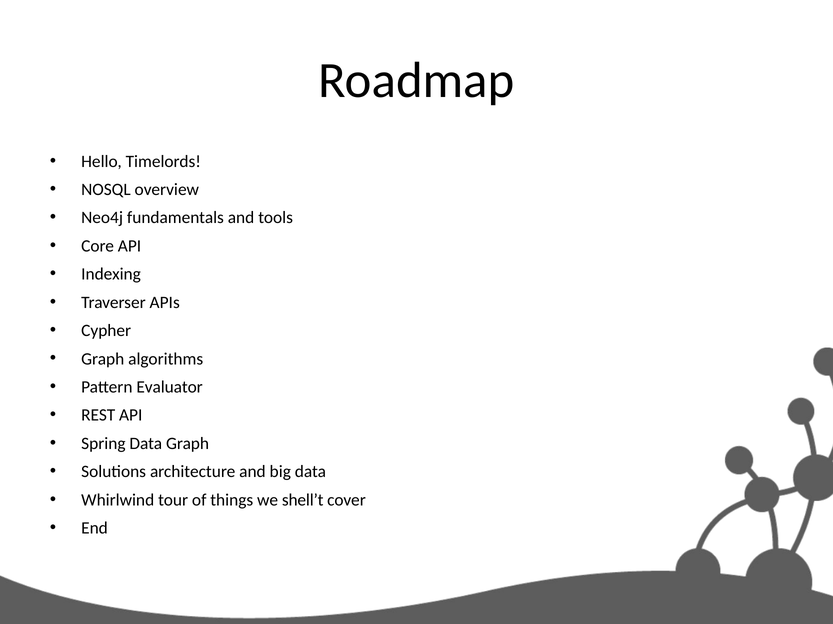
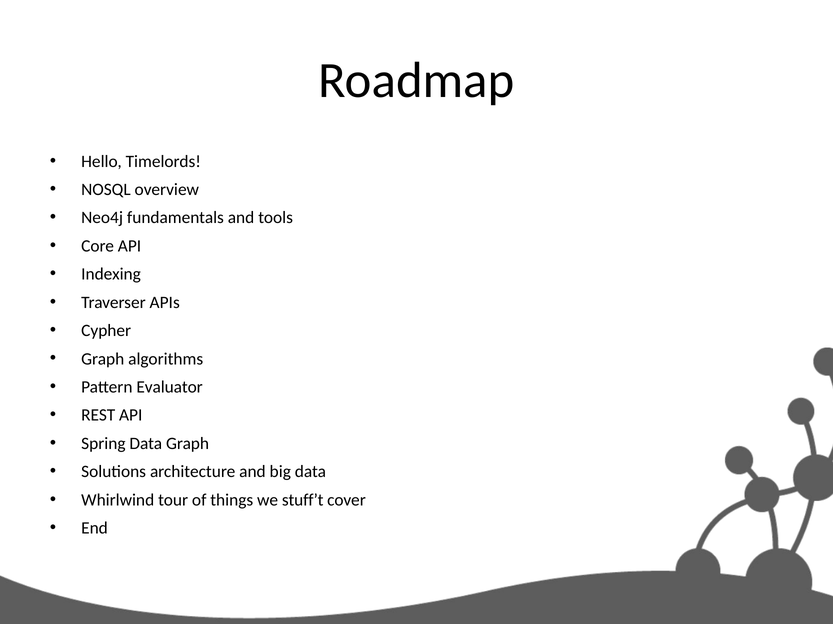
shell’t: shell’t -> stuff’t
